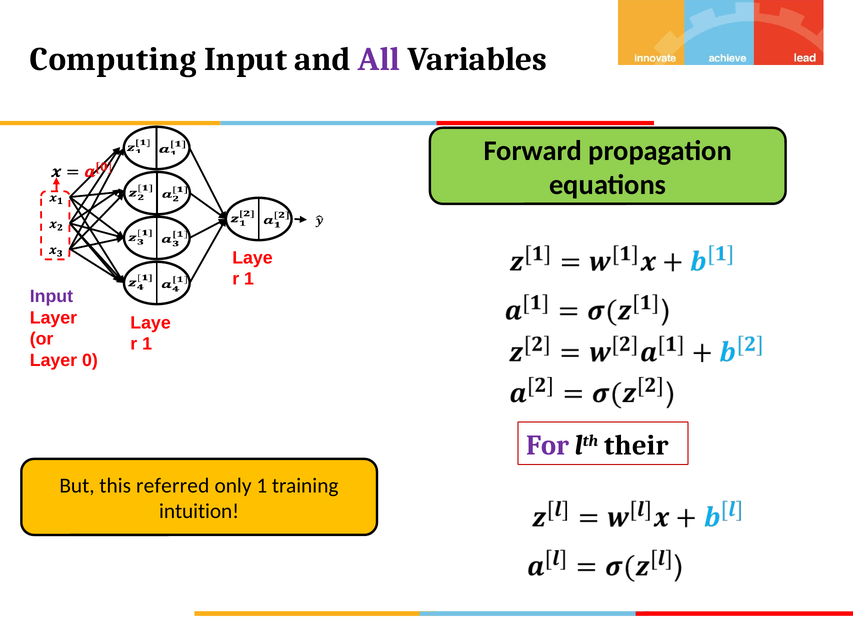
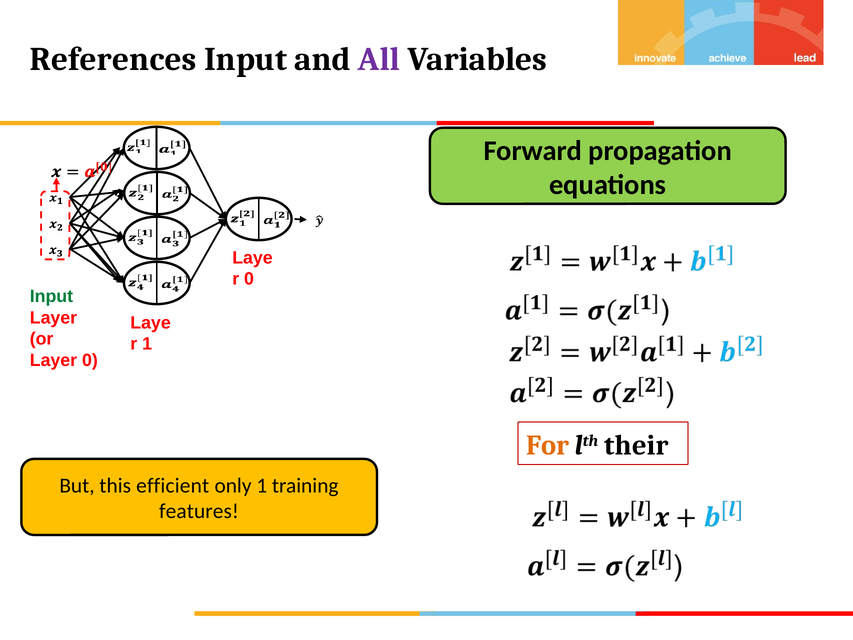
Computing: Computing -> References
1 at (249, 279): 1 -> 0
Input at (51, 296) colour: purple -> green
For colour: purple -> orange
referred: referred -> efficient
intuition: intuition -> features
